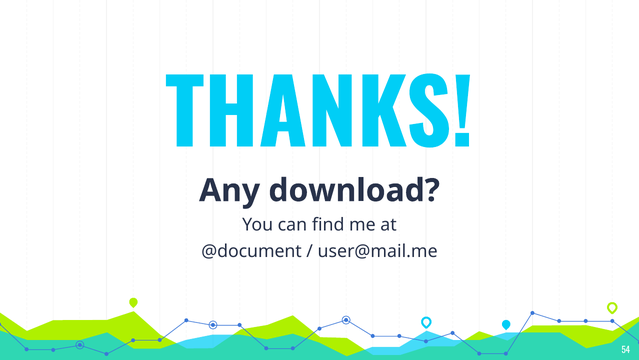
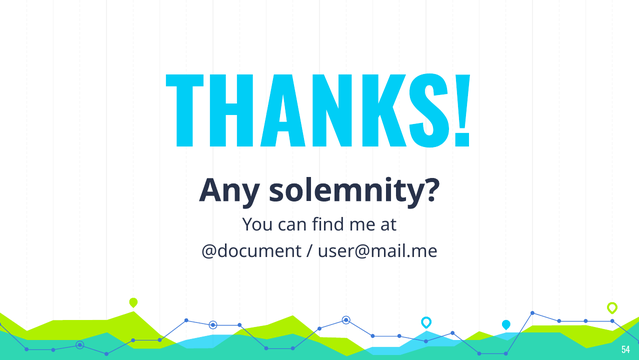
download: download -> solemnity
